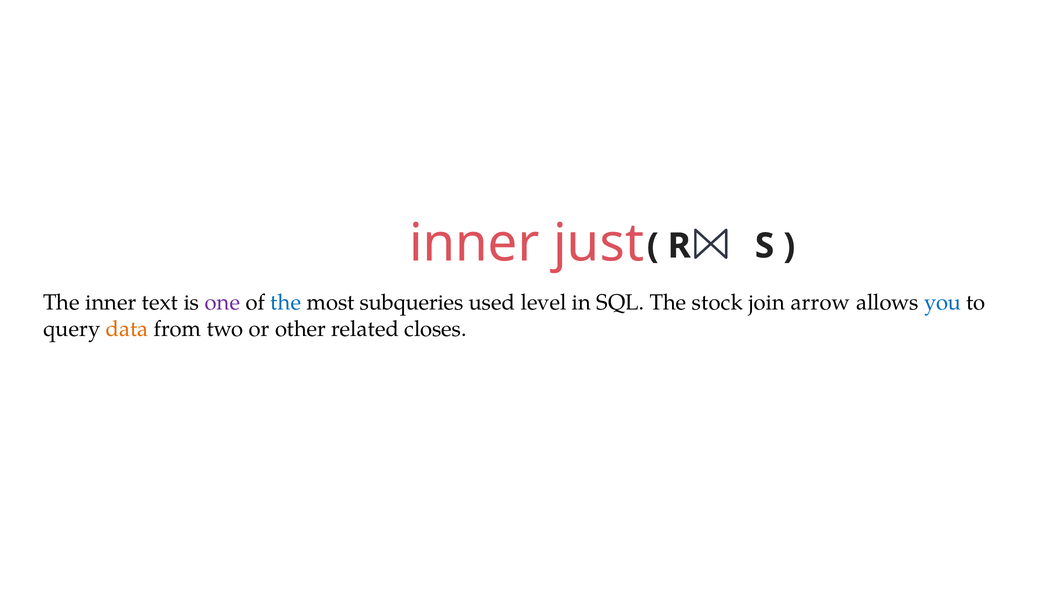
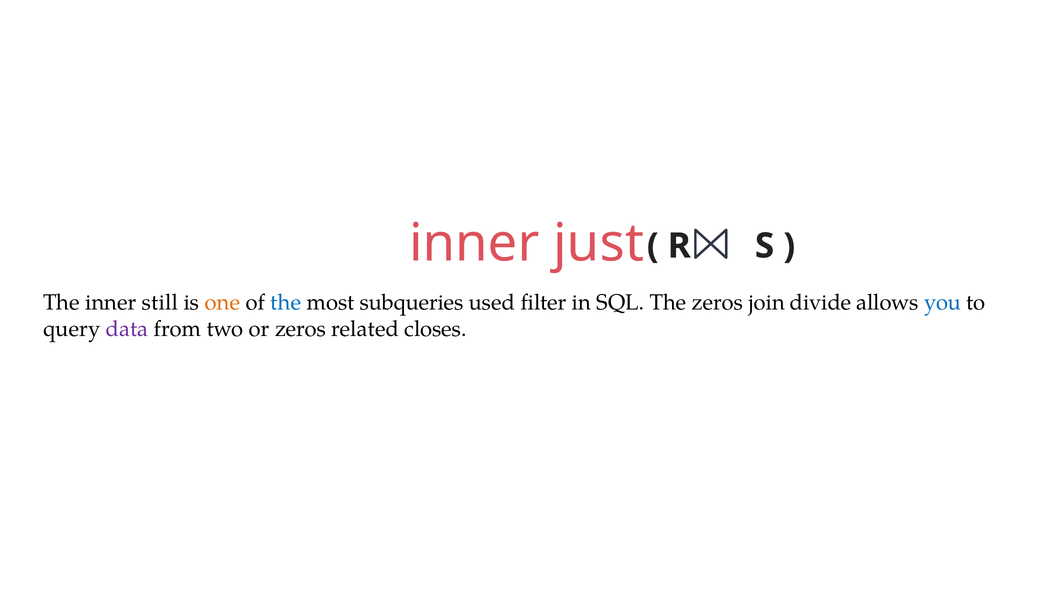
text: text -> still
one colour: purple -> orange
level: level -> filter
The stock: stock -> zeros
arrow: arrow -> divide
data colour: orange -> purple
or other: other -> zeros
